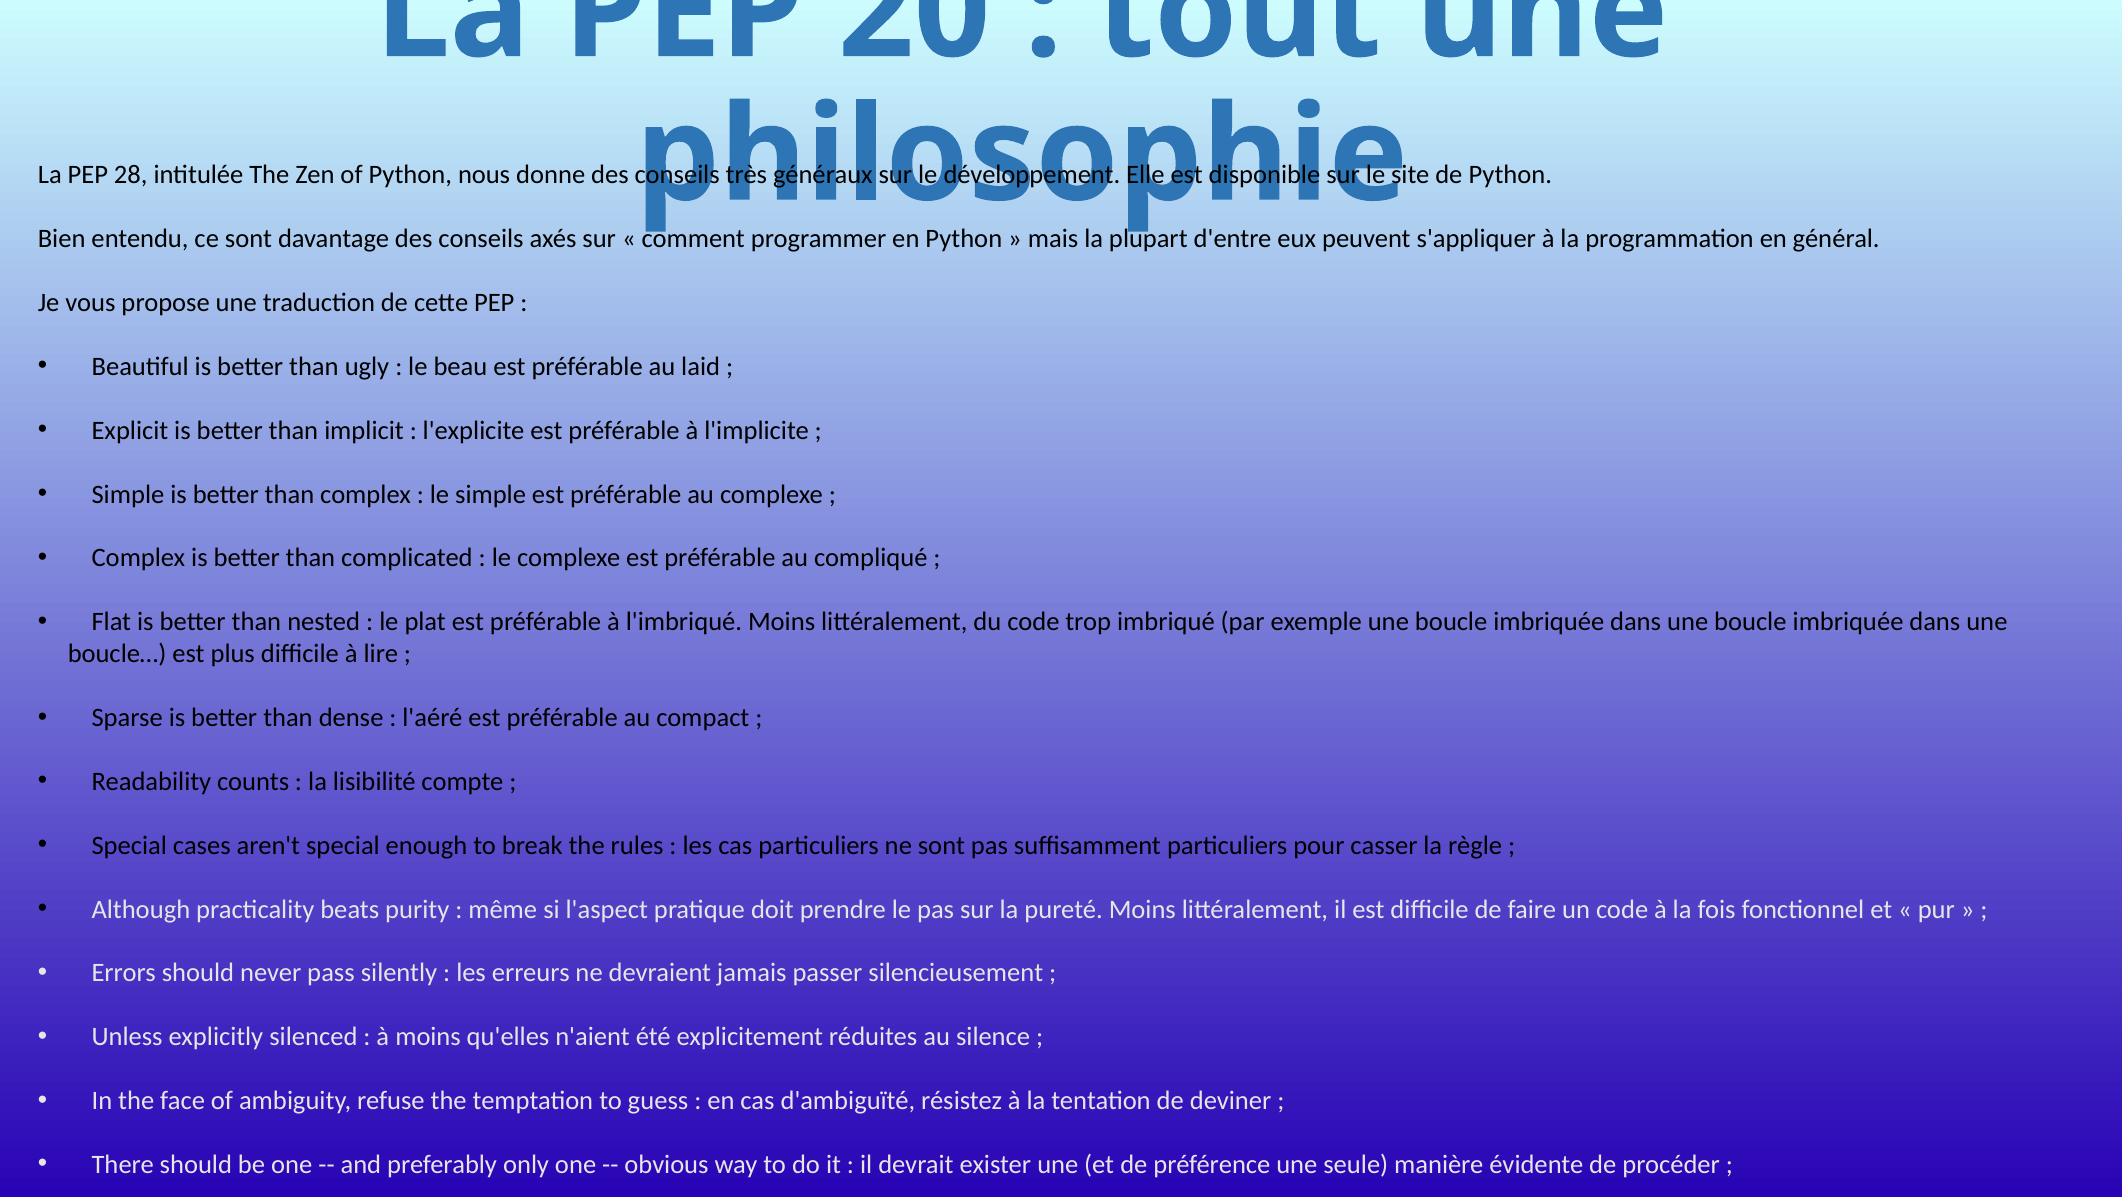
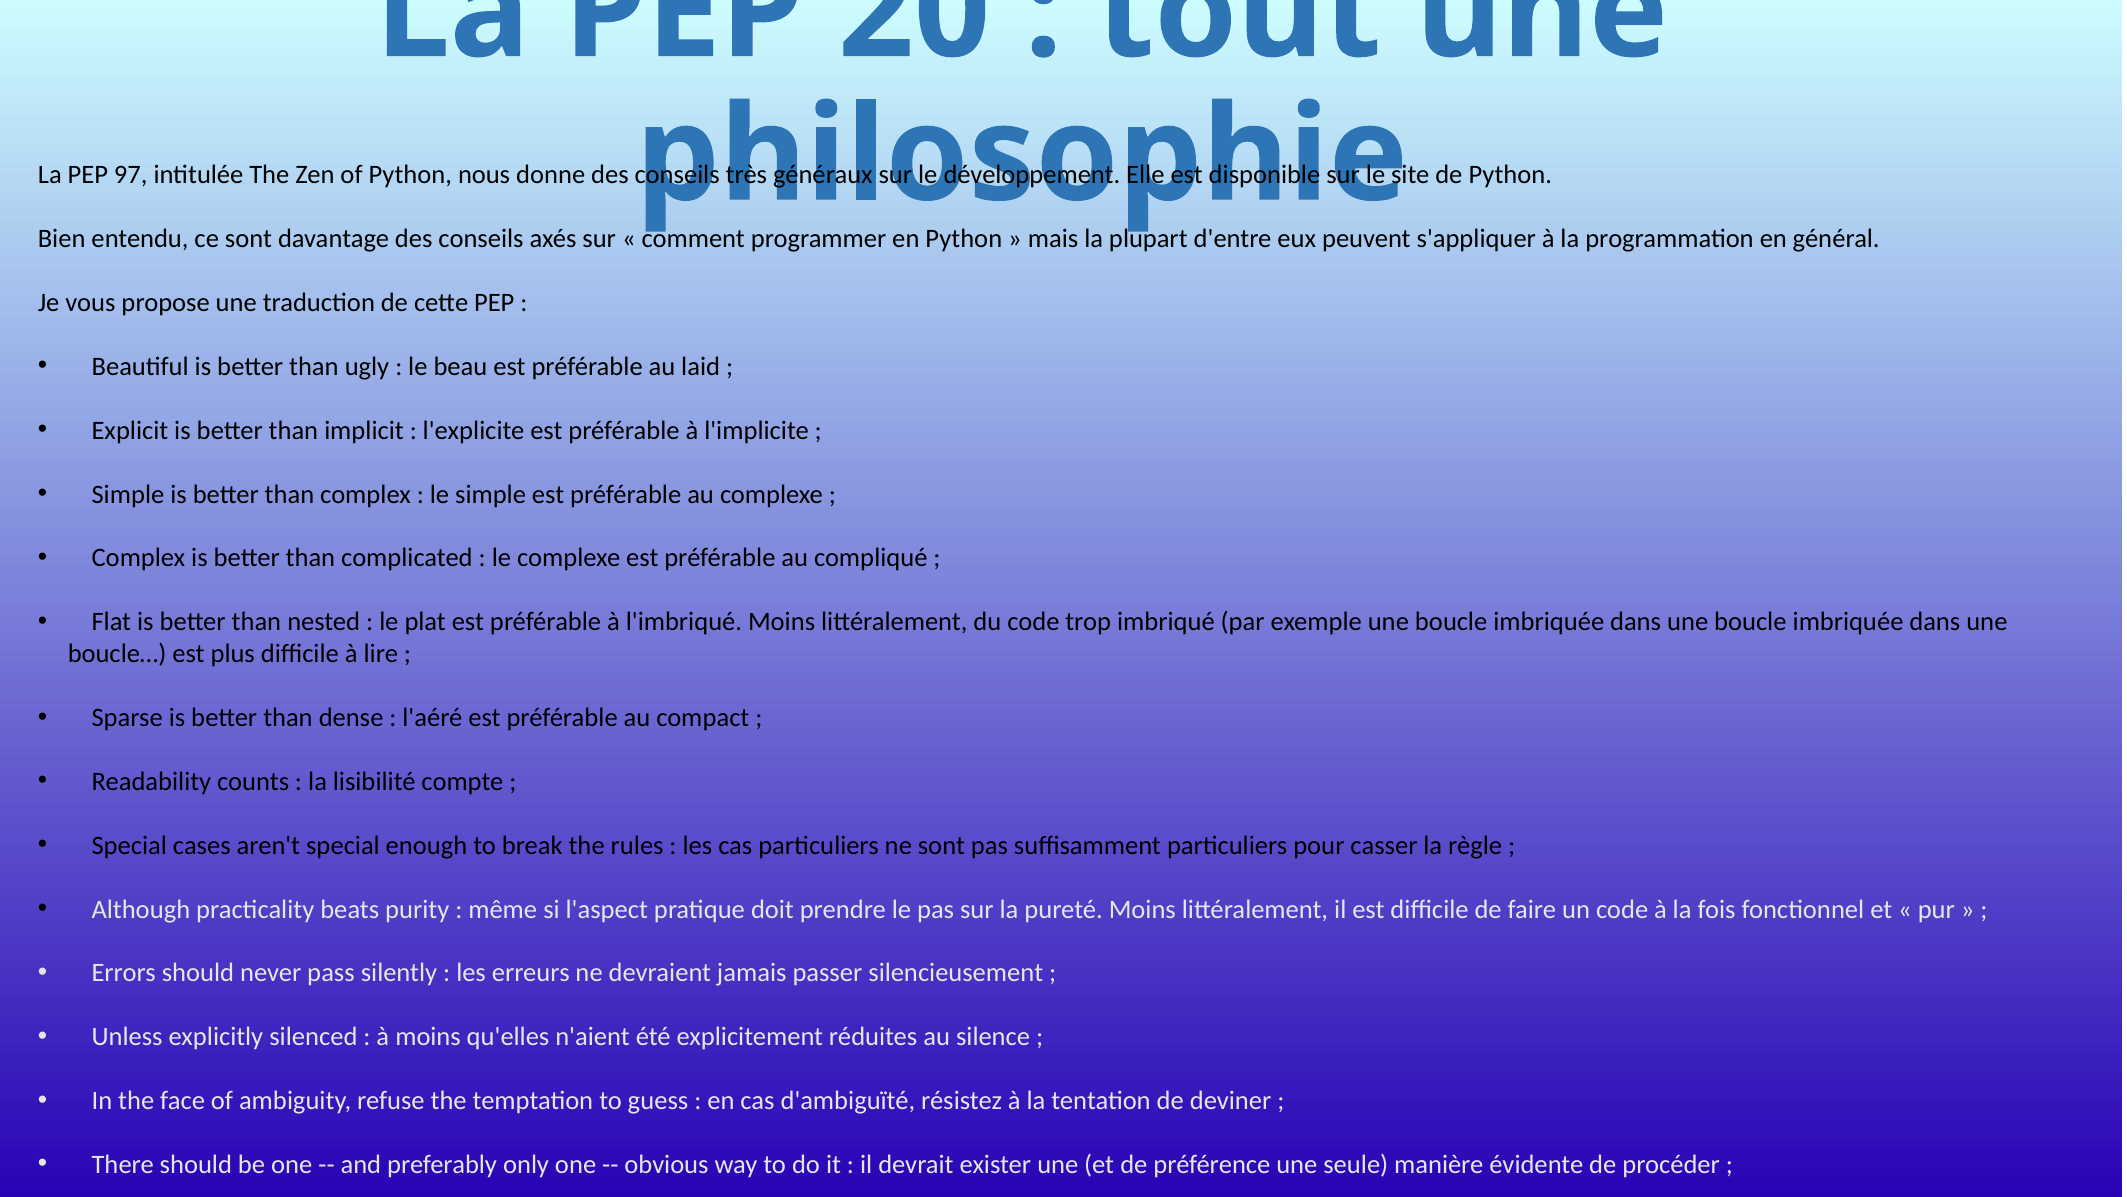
28: 28 -> 97
